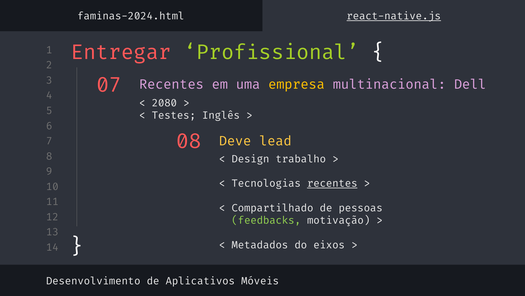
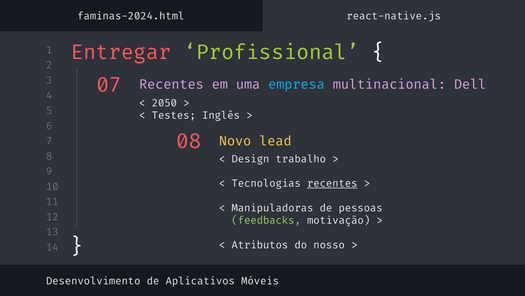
react-native.js underline: present -> none
empresa colour: yellow -> light blue
2080: 2080 -> 2050
Deve: Deve -> Novo
Compartilhado: Compartilhado -> Manipuladoras
Metadados: Metadados -> Atributos
eixos: eixos -> nosso
